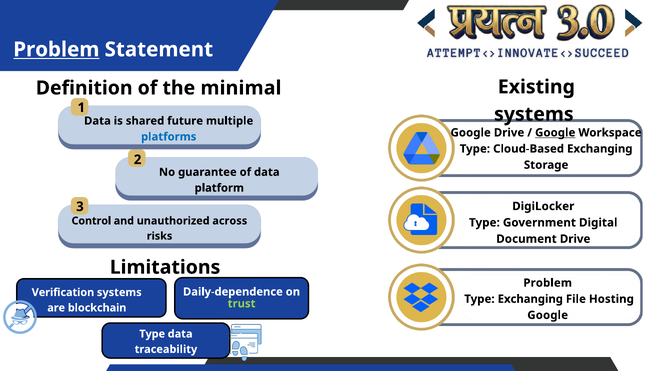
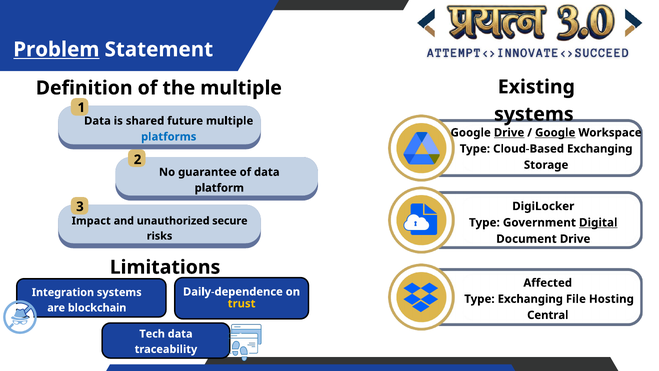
the minimal: minimal -> multiple
Drive at (509, 133) underline: none -> present
Control: Control -> Impact
across: across -> secure
Digital underline: none -> present
Problem at (548, 283): Problem -> Affected
Verification: Verification -> Integration
trust colour: light green -> yellow
Google at (548, 315): Google -> Central
Type at (152, 334): Type -> Tech
